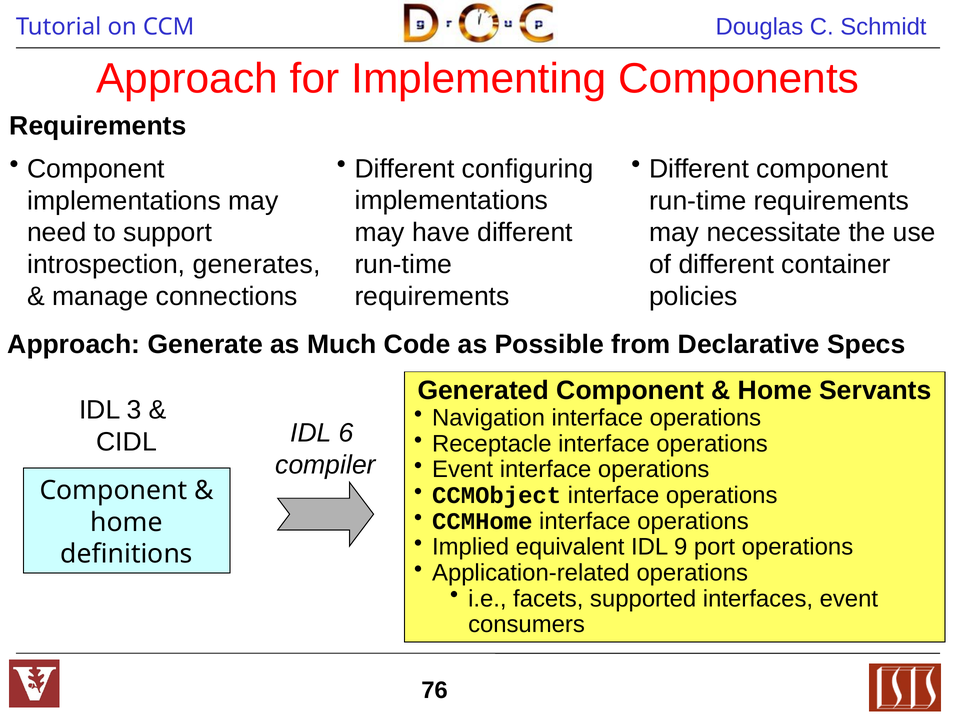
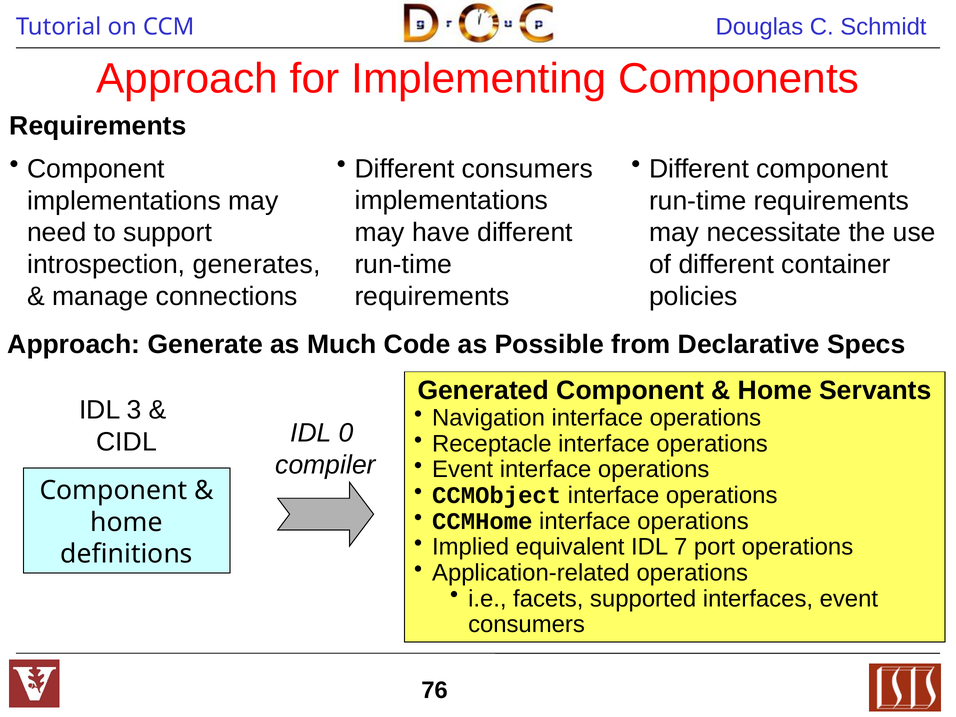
Different configuring: configuring -> consumers
6: 6 -> 0
9: 9 -> 7
